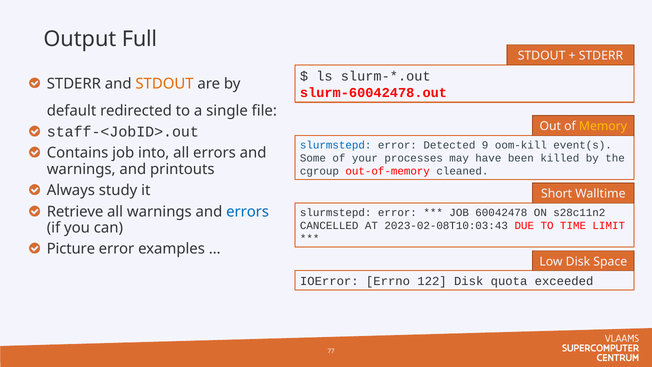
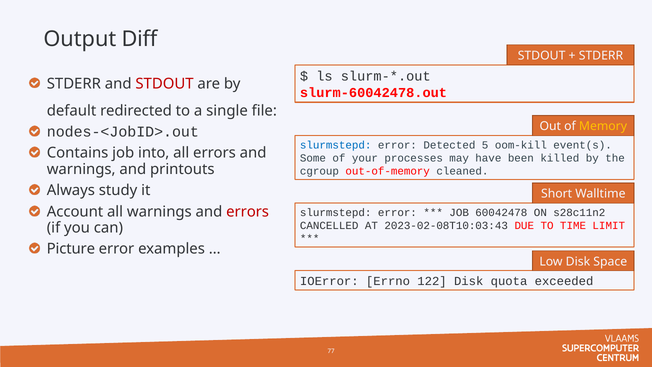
Full: Full -> Diff
STDOUT at (165, 84) colour: orange -> red
staff-<JobID>.out: staff-<JobID>.out -> nodes-<JobID>.out
9: 9 -> 5
Retrieve: Retrieve -> Account
errors at (248, 211) colour: blue -> red
